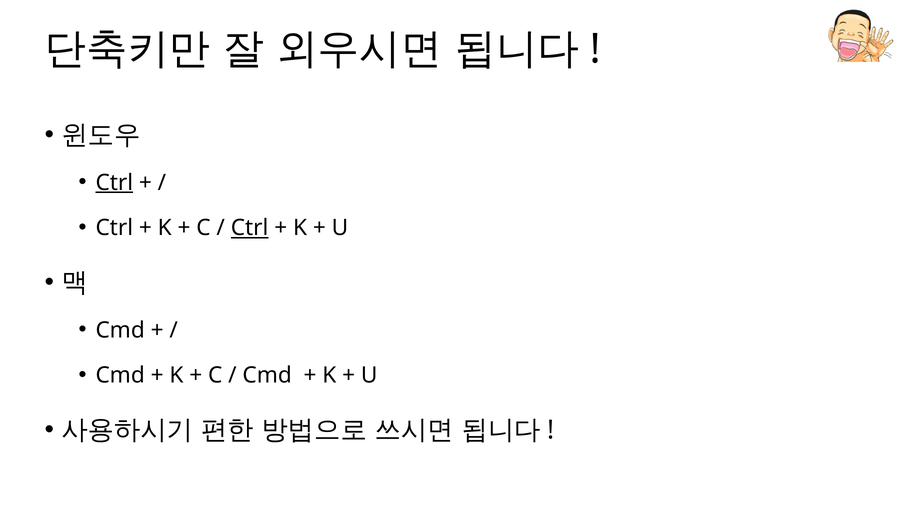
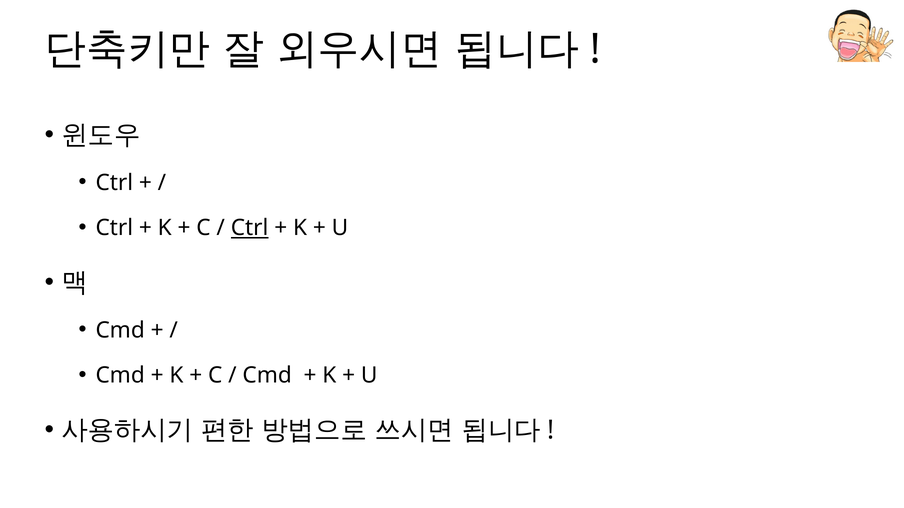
Ctrl at (114, 183) underline: present -> none
